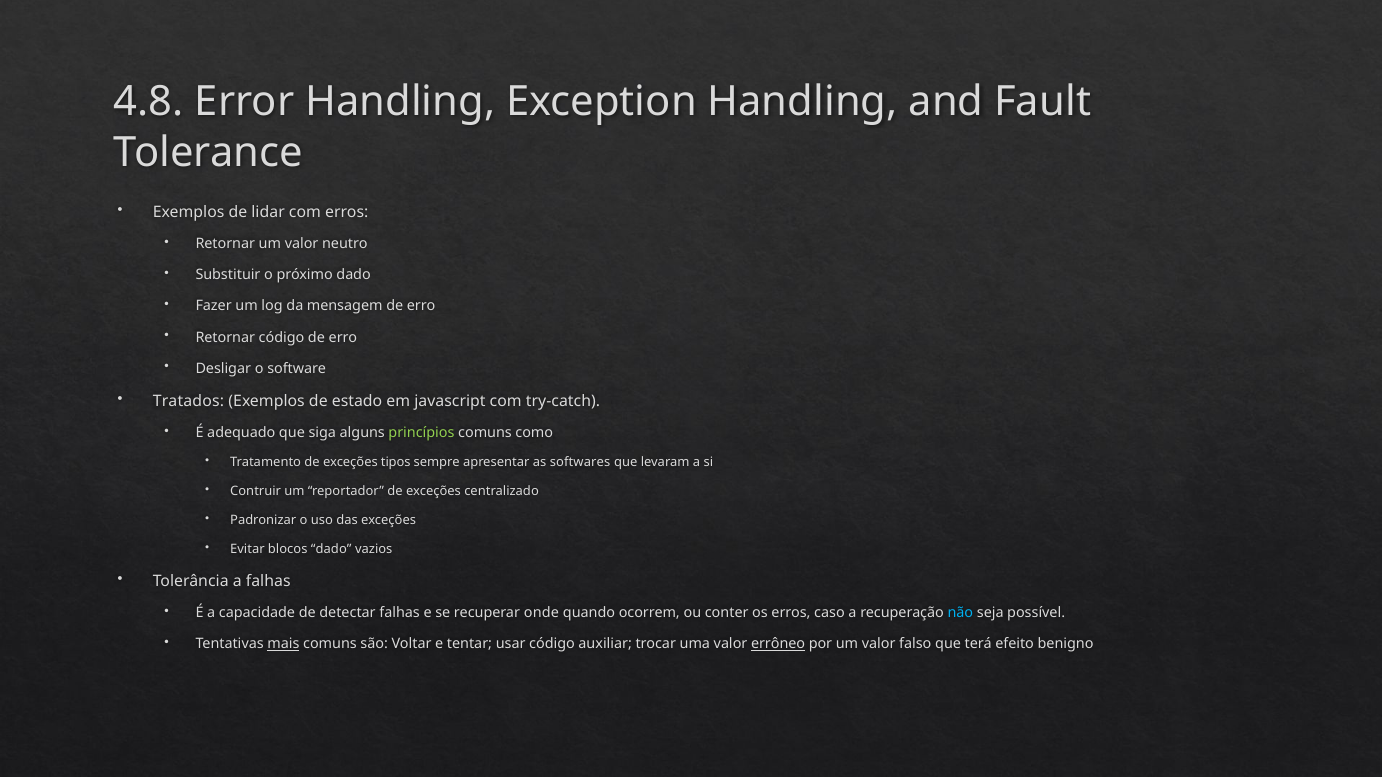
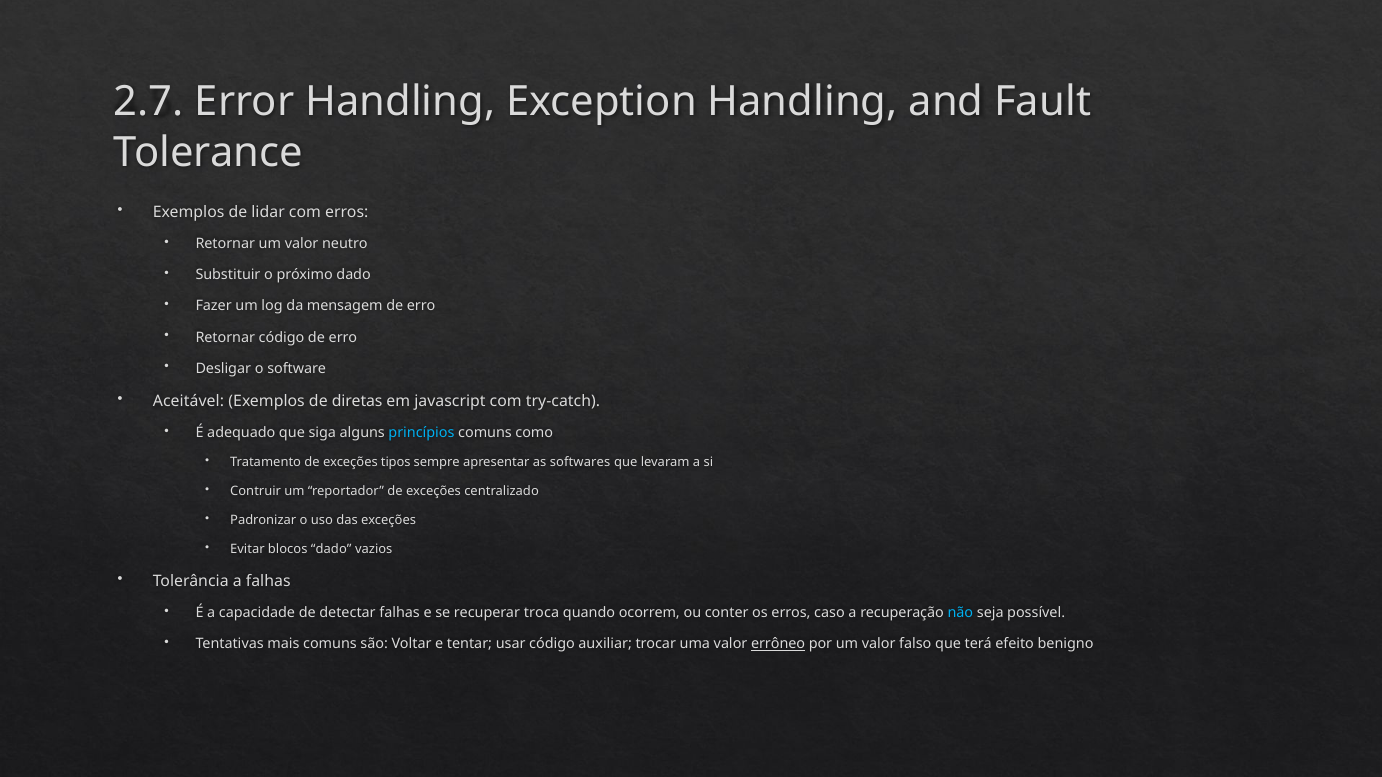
4.8: 4.8 -> 2.7
Tratados: Tratados -> Aceitável
estado: estado -> diretas
princípios colour: light green -> light blue
onde: onde -> troca
mais underline: present -> none
